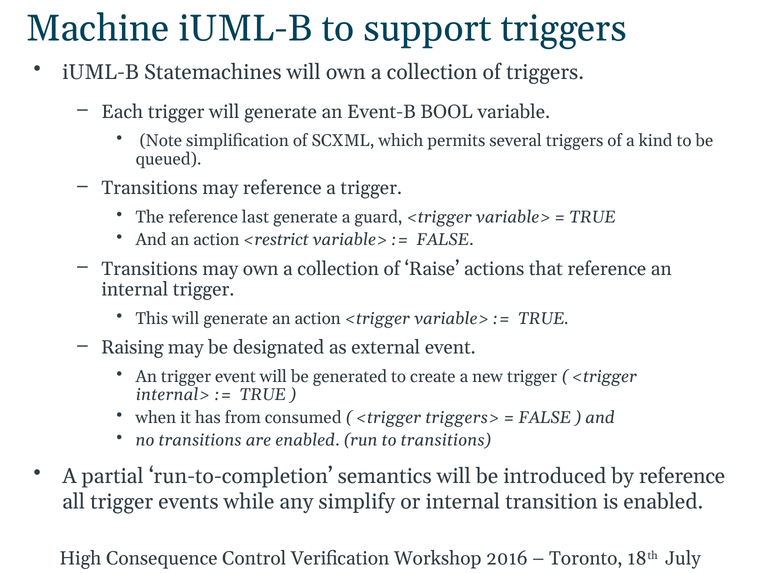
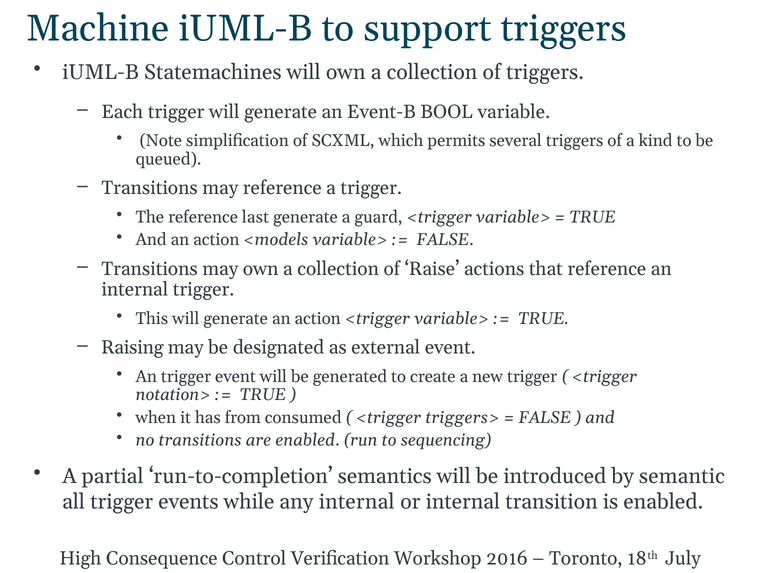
<restrict: <restrict -> <models
internal>: internal> -> notation>
to transitions: transitions -> sequencing
by reference: reference -> semantic
any simplify: simplify -> internal
